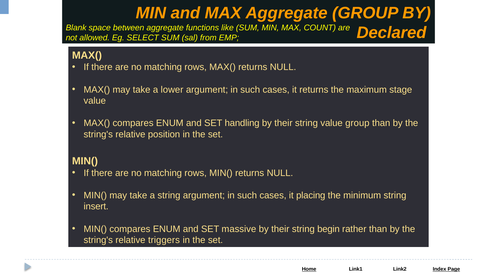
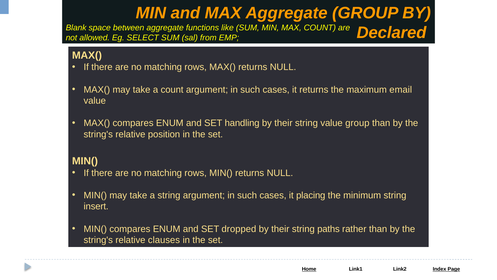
a lower: lower -> count
stage: stage -> email
massive: massive -> dropped
begin: begin -> paths
triggers: triggers -> clauses
